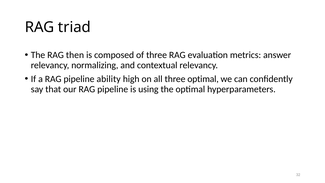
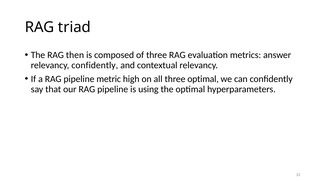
relevancy normalizing: normalizing -> confidently
ability: ability -> metric
